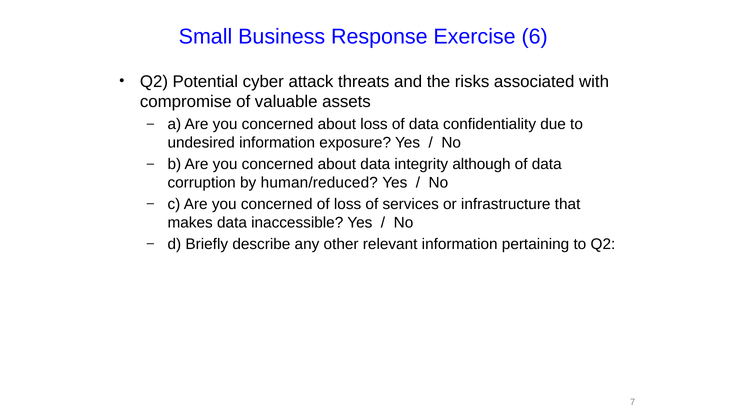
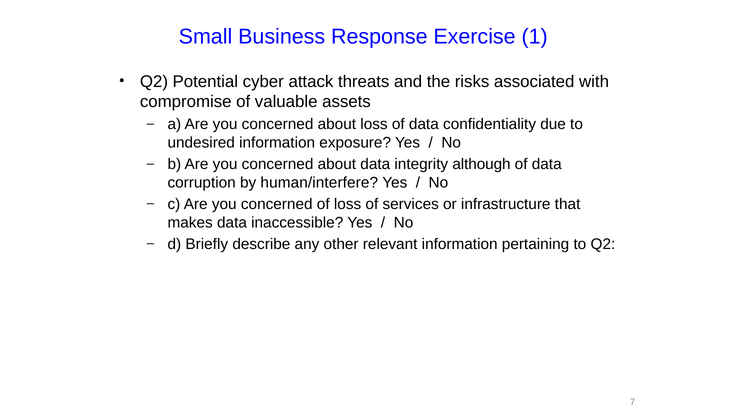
6: 6 -> 1
human/reduced: human/reduced -> human/interfere
